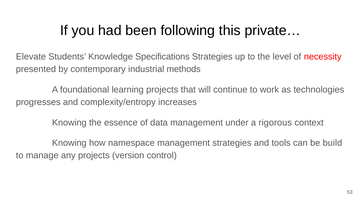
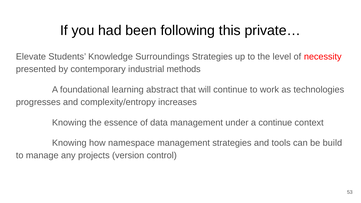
Specifications: Specifications -> Surroundings
learning projects: projects -> abstract
a rigorous: rigorous -> continue
